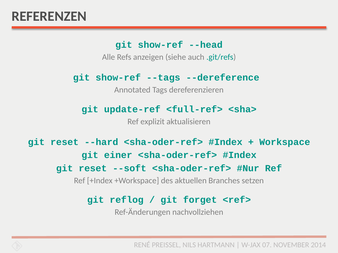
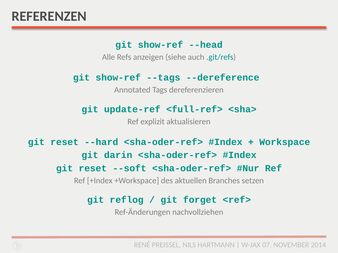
einer: einer -> darin
